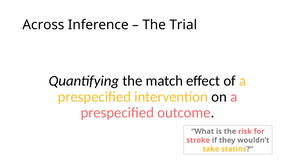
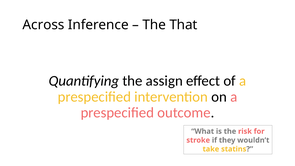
Trial: Trial -> That
match: match -> assign
